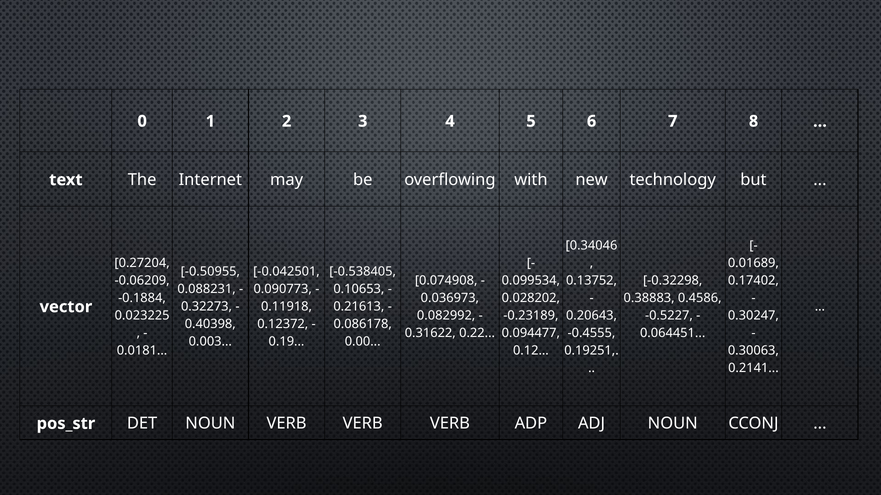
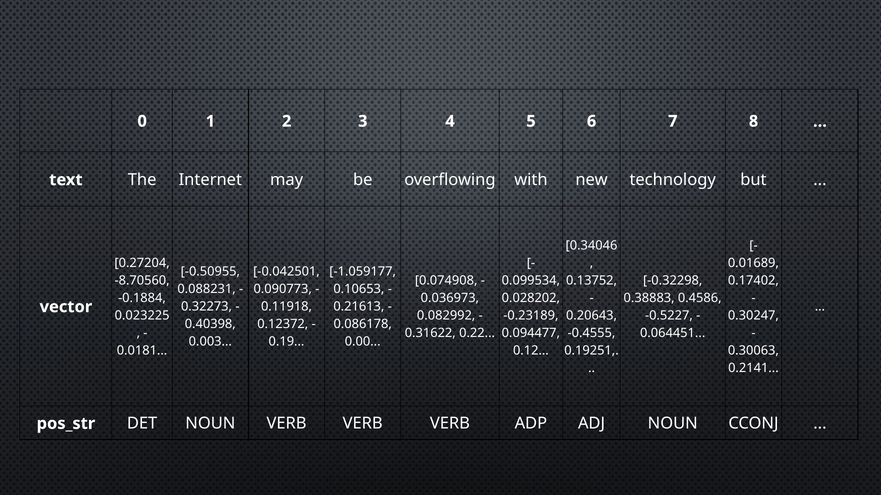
-0.538405: -0.538405 -> -1.059177
-0.06209: -0.06209 -> -8.70560
